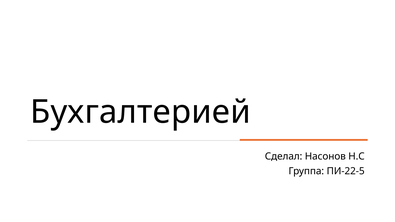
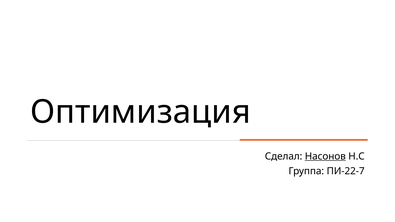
Бухгалтерией: Бухгалтерией -> Оптимизация
Насонов underline: none -> present
ПИ-22-5: ПИ-22-5 -> ПИ-22-7
